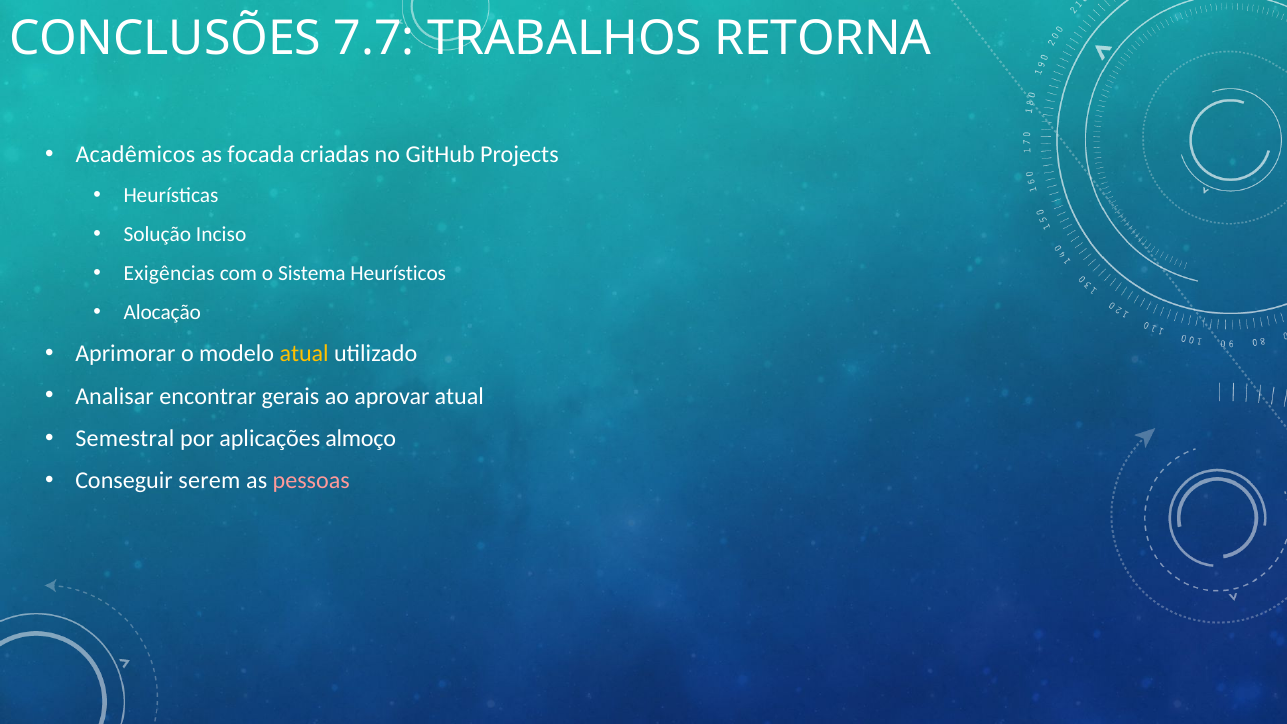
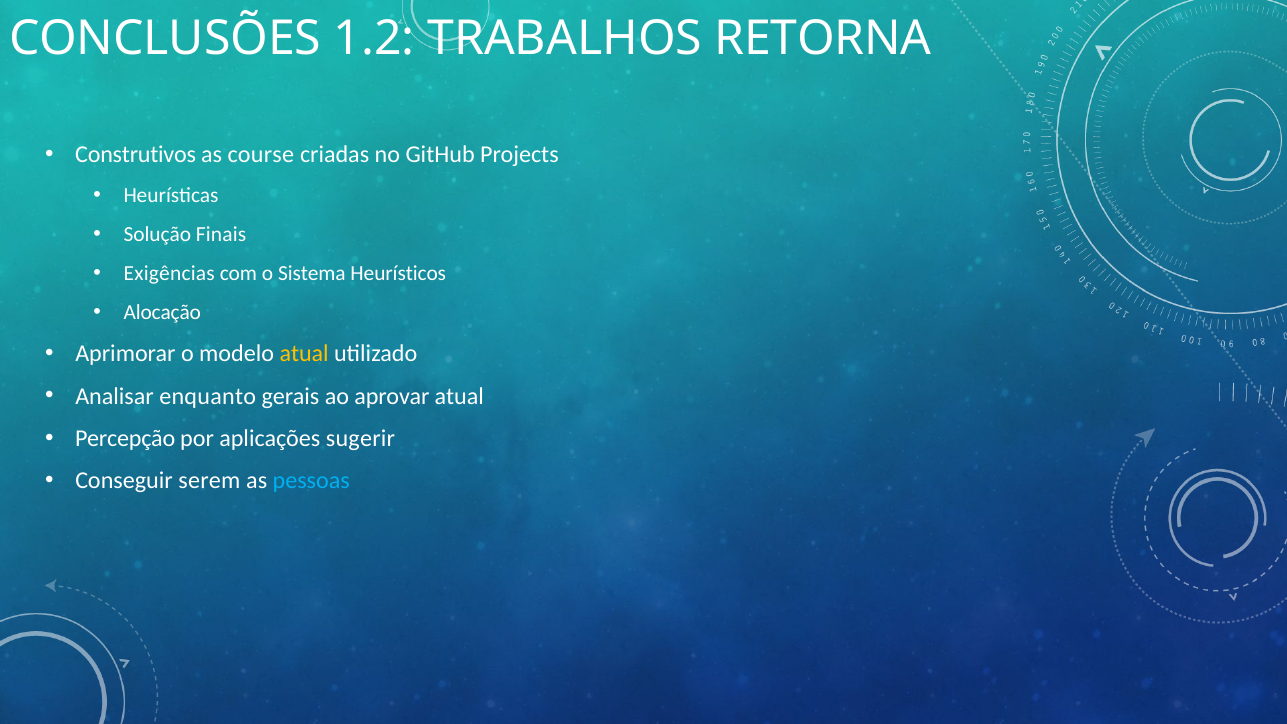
7.7: 7.7 -> 1.2
Acadêmicos: Acadêmicos -> Construtivos
focada: focada -> course
Inciso: Inciso -> Finais
encontrar: encontrar -> enquanto
Semestral: Semestral -> Percepção
almoço: almoço -> sugerir
pessoas colour: pink -> light blue
